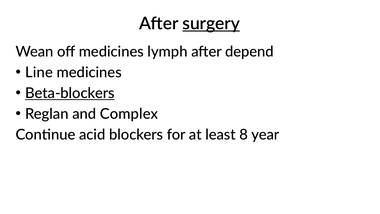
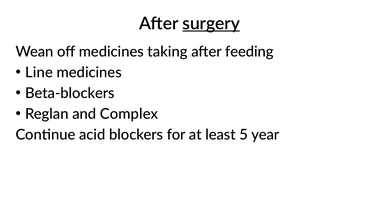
lymph: lymph -> taking
depend: depend -> feeding
Beta-blockers underline: present -> none
8: 8 -> 5
